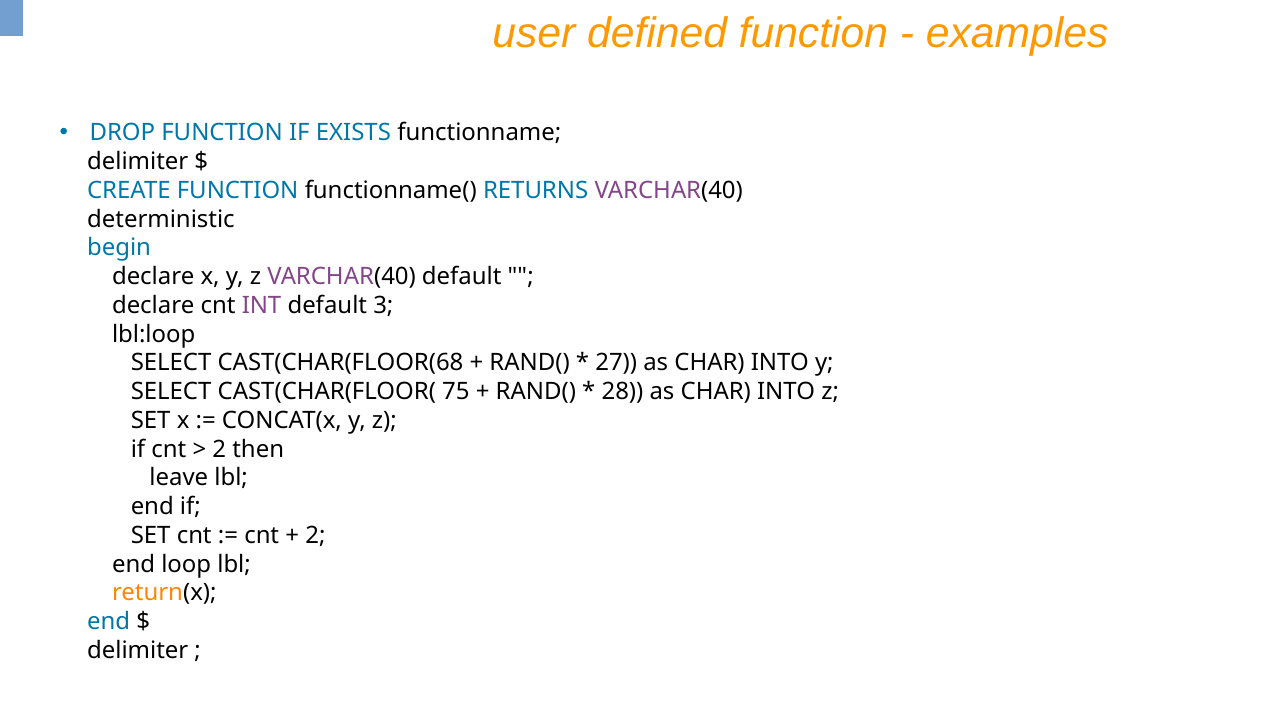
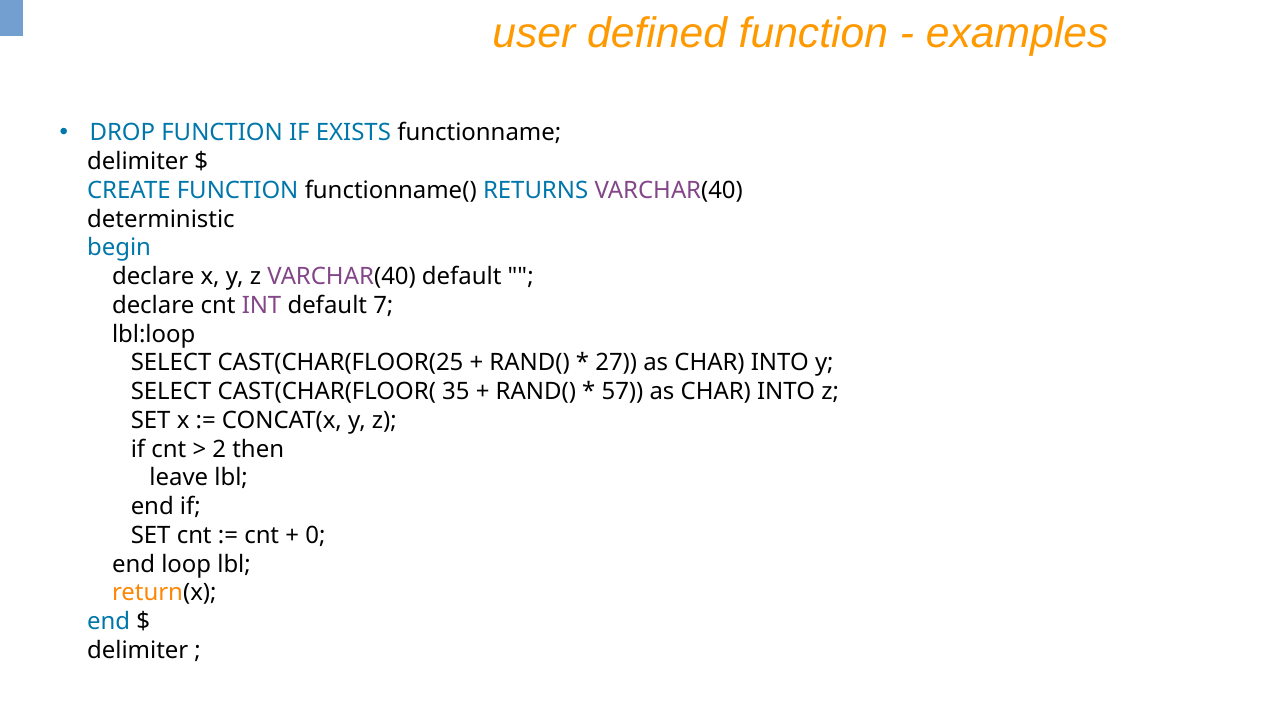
3: 3 -> 7
CAST(CHAR(FLOOR(68: CAST(CHAR(FLOOR(68 -> CAST(CHAR(FLOOR(25
75: 75 -> 35
28: 28 -> 57
2 at (315, 535): 2 -> 0
